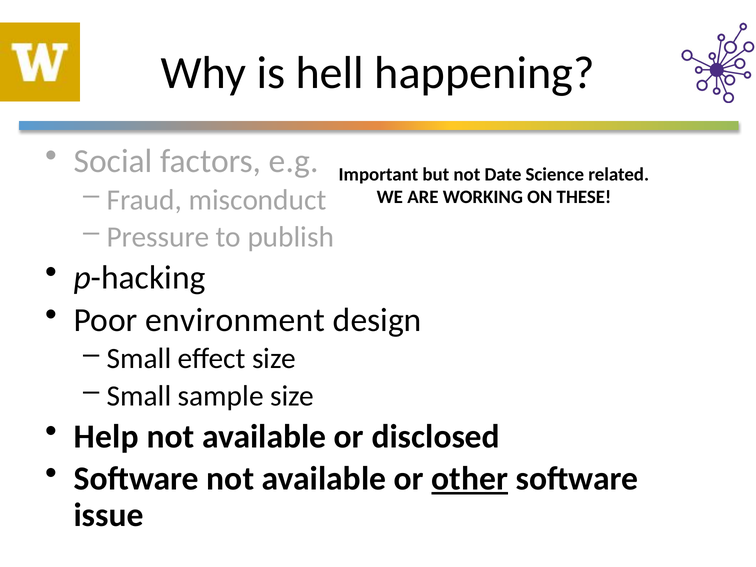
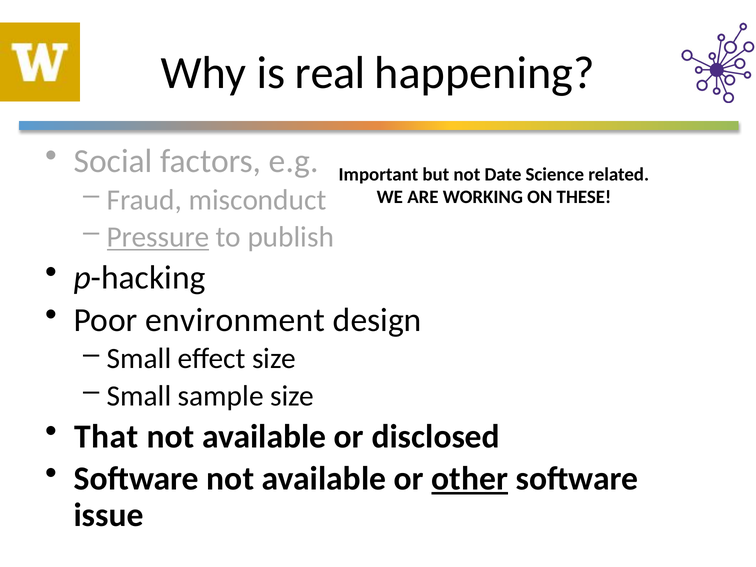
hell: hell -> real
Pressure underline: none -> present
Help: Help -> That
